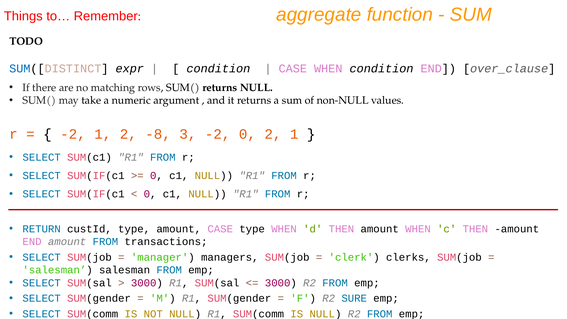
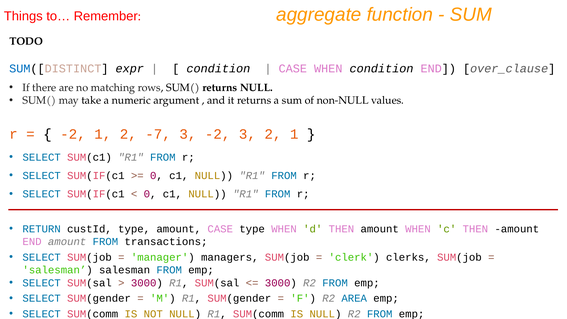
-8: -8 -> -7
-2 0: 0 -> 3
SURE: SURE -> AREA
